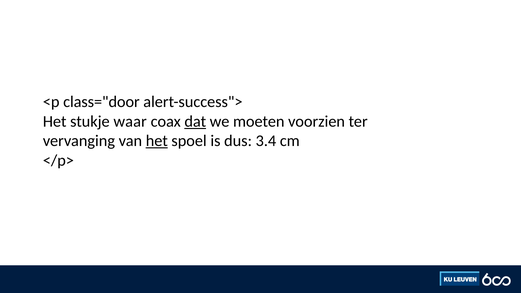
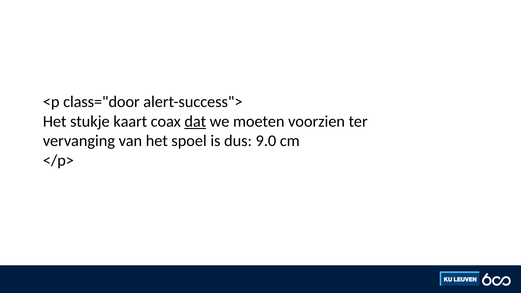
waar: waar -> kaart
het at (157, 141) underline: present -> none
3.4: 3.4 -> 9.0
